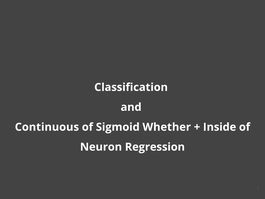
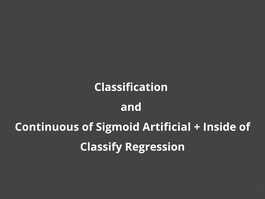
Whether: Whether -> Artificial
Neuron: Neuron -> Classify
